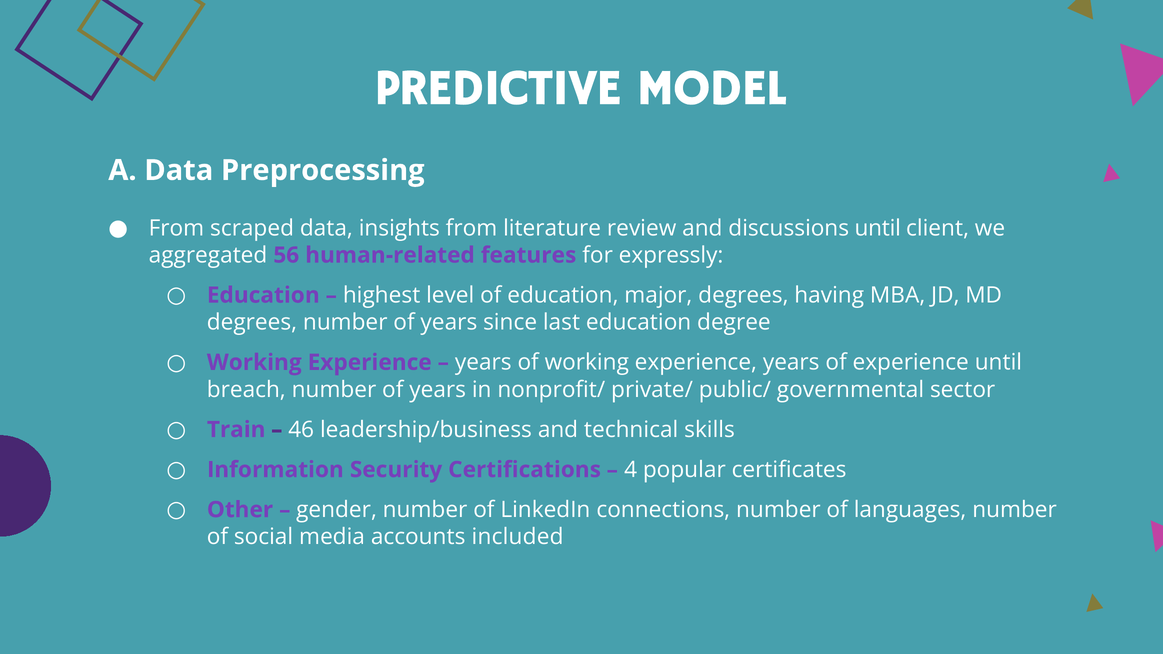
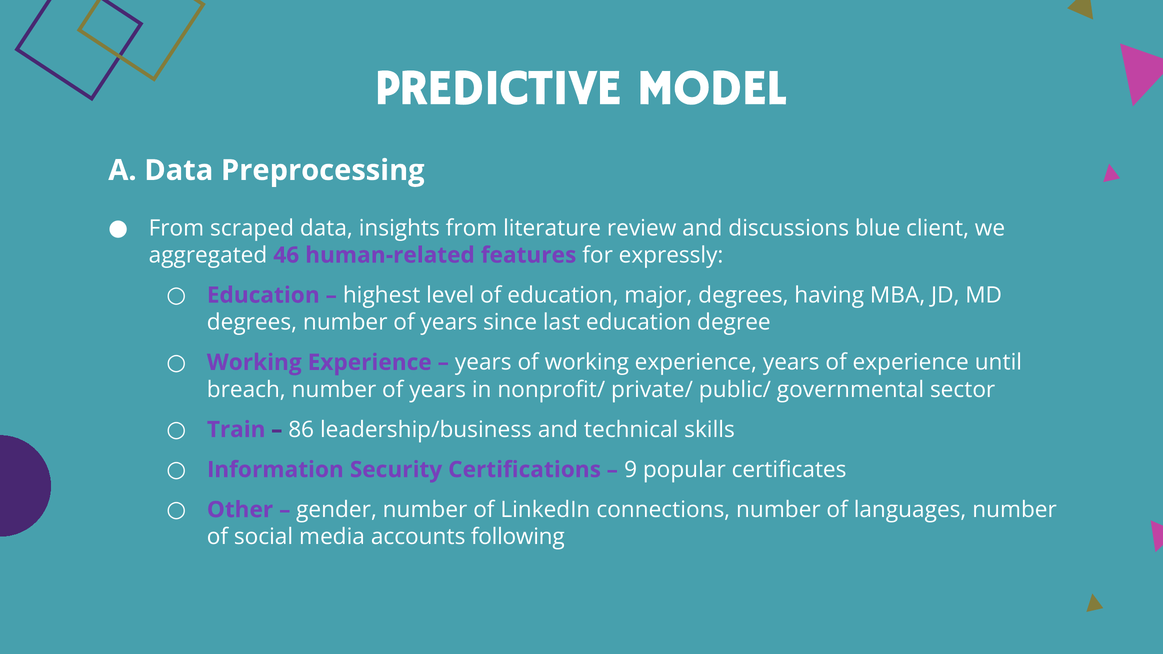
discussions until: until -> blue
56: 56 -> 46
46: 46 -> 86
4: 4 -> 9
included: included -> following
